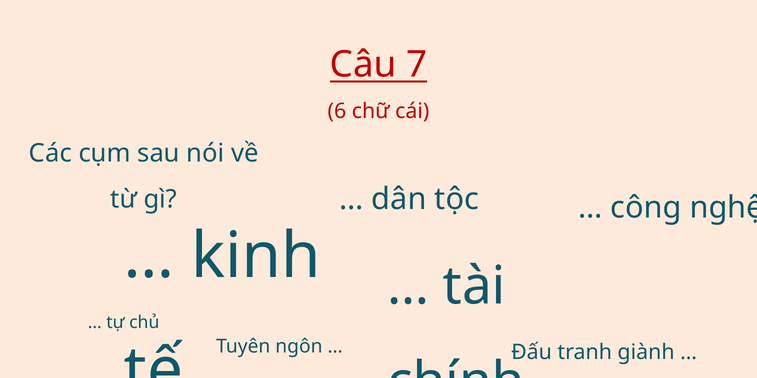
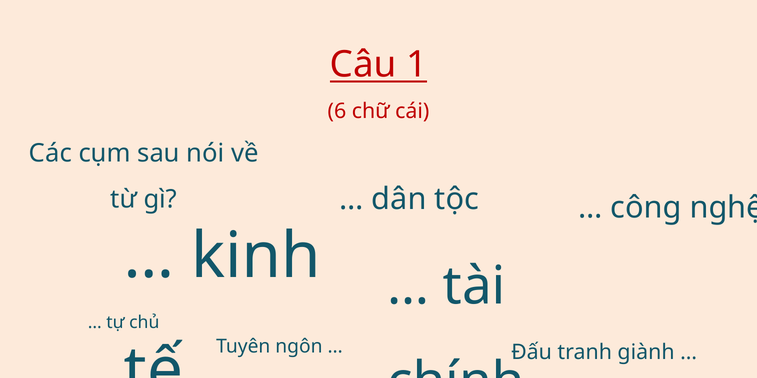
7: 7 -> 1
